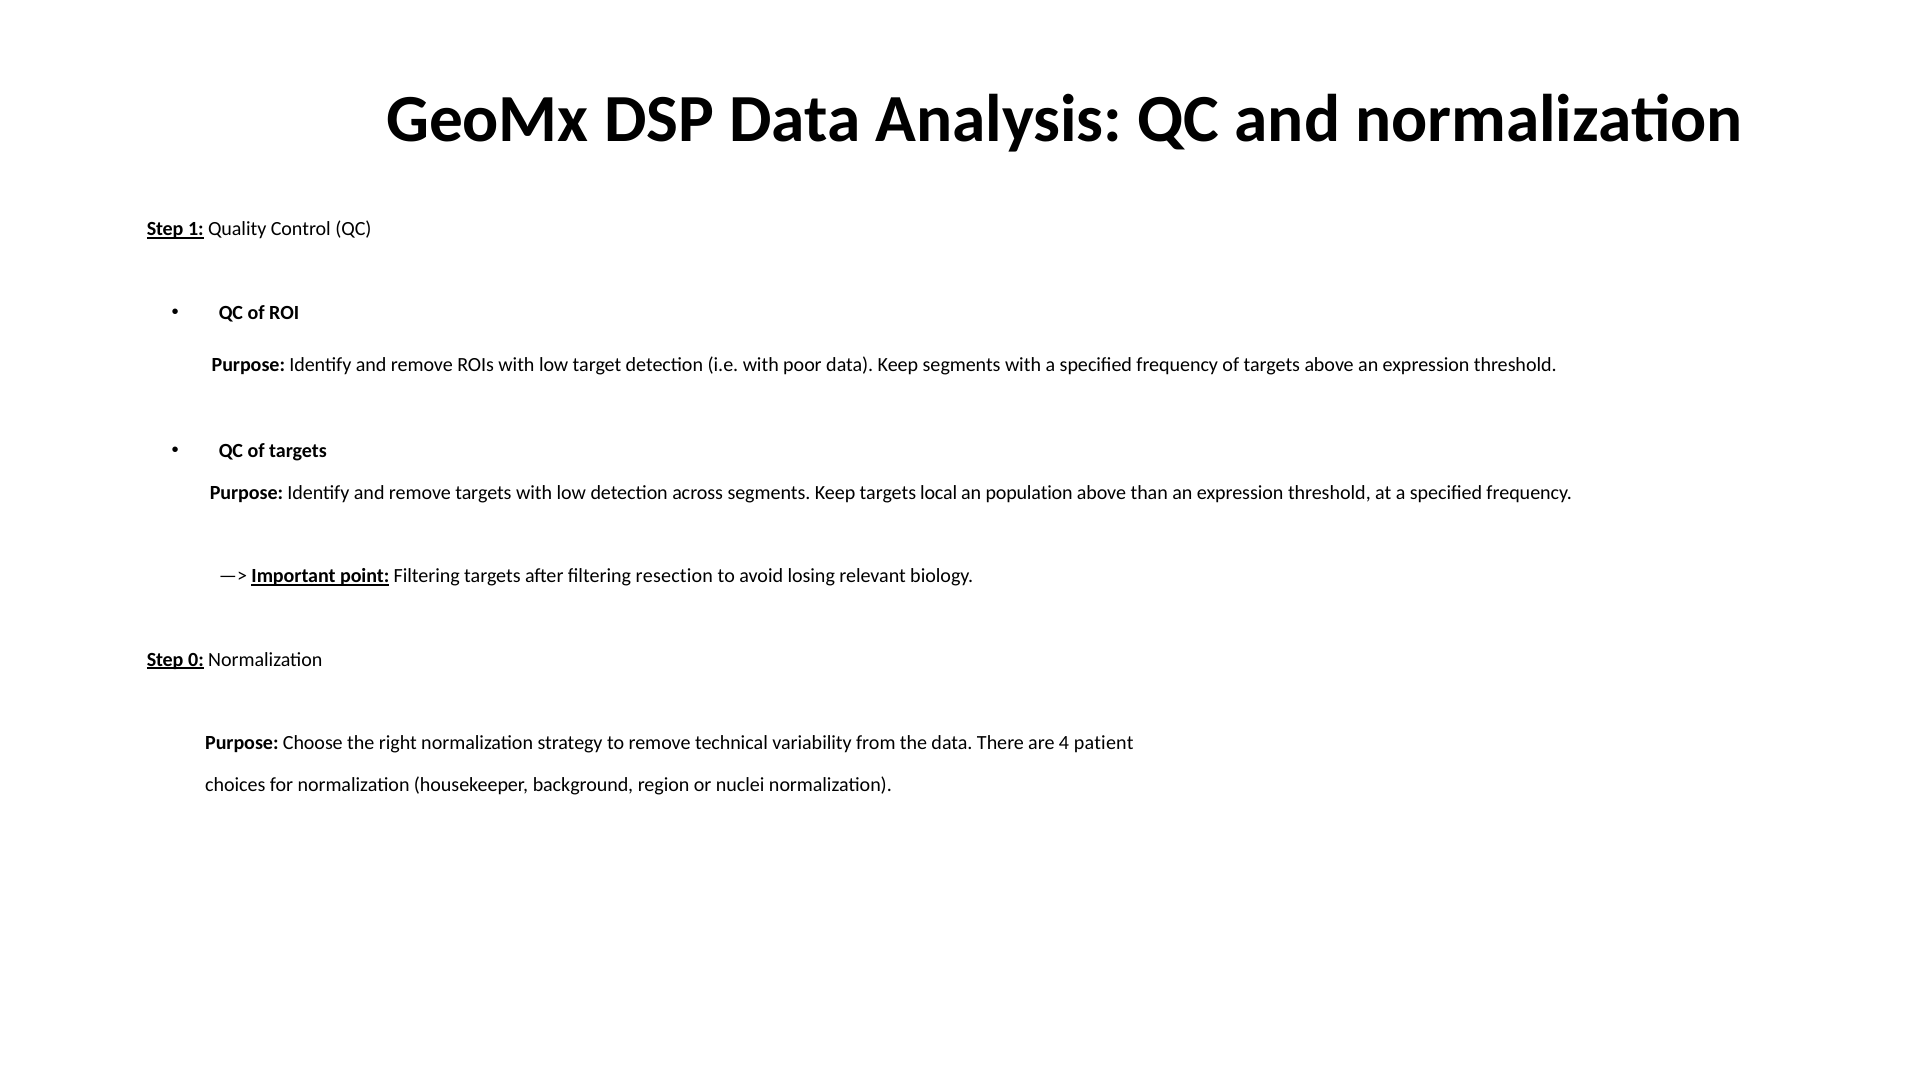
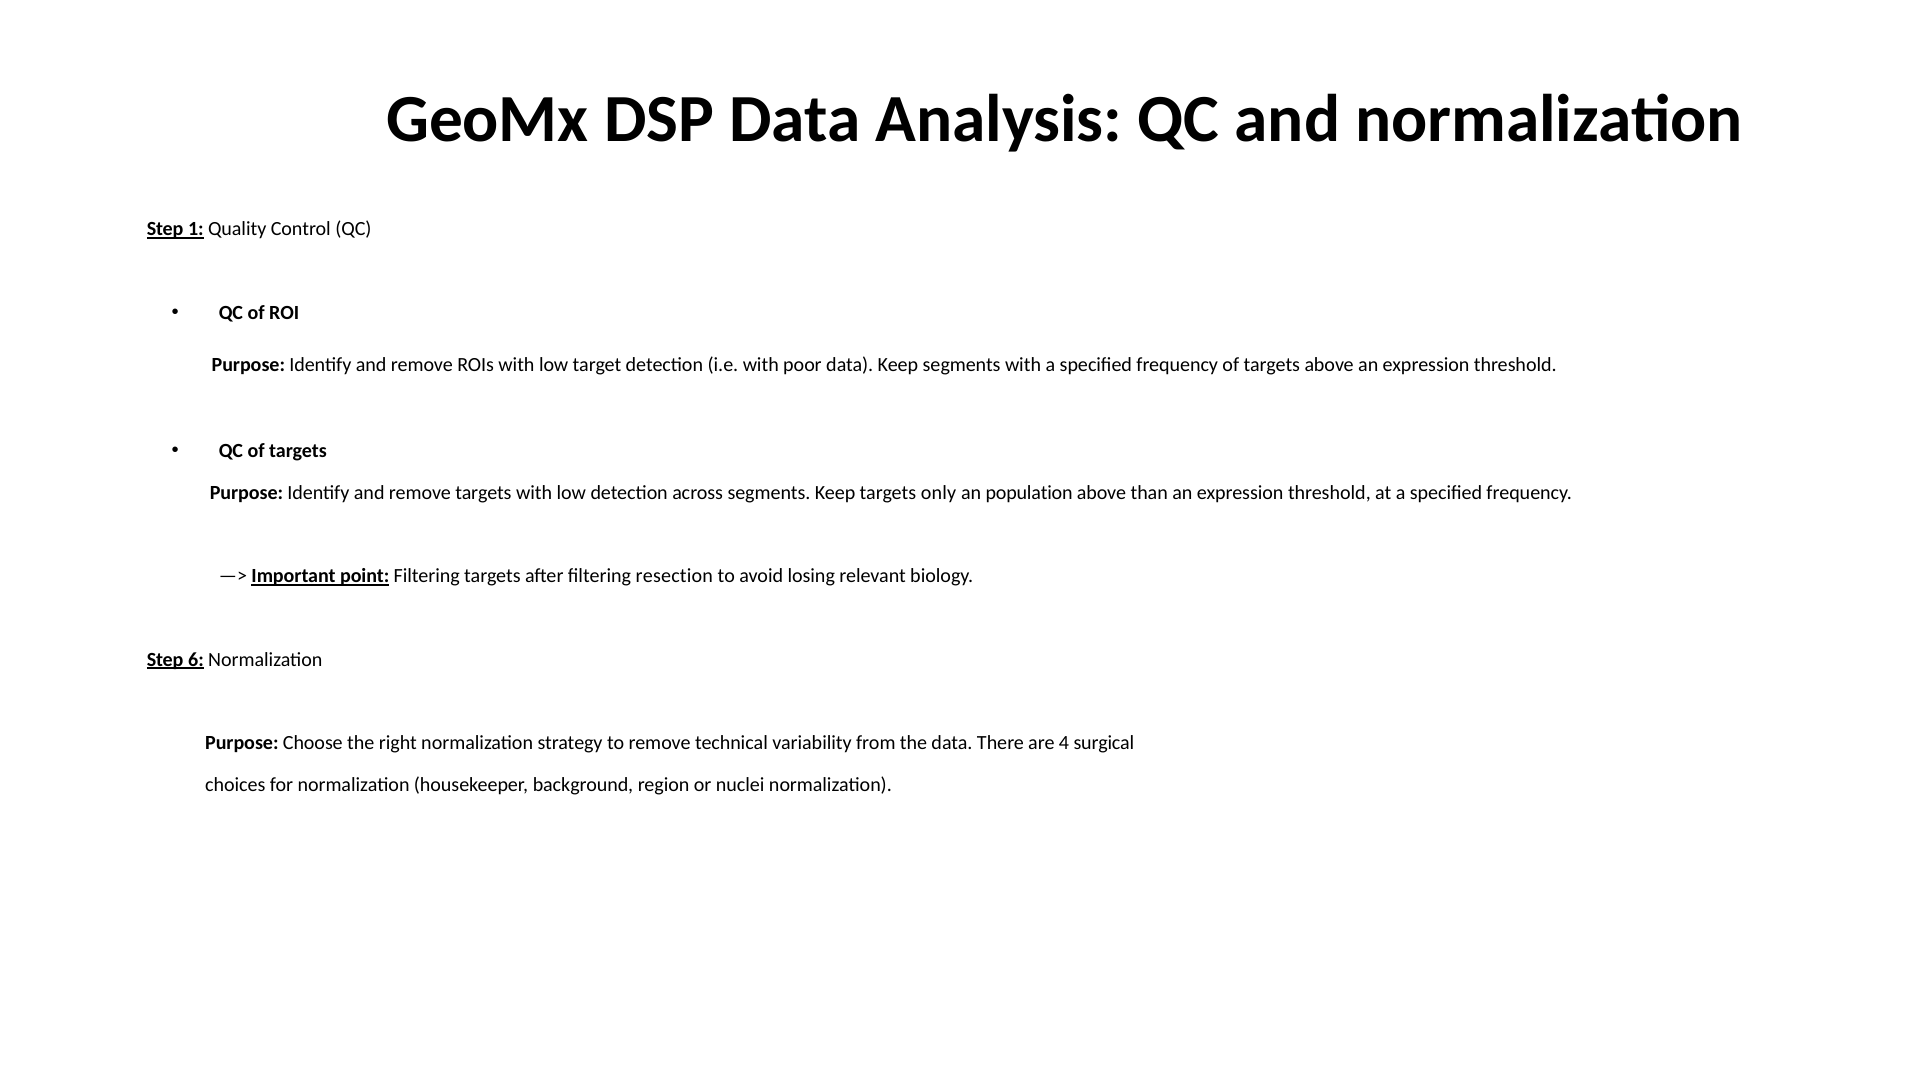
local: local -> only
0: 0 -> 6
patient: patient -> surgical
